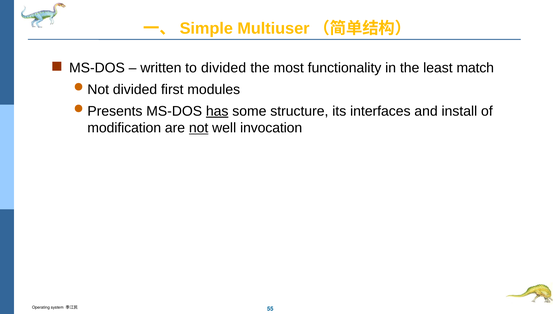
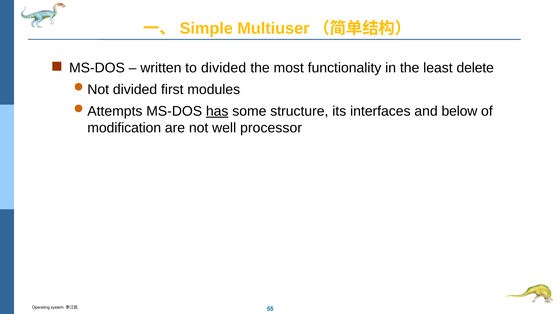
match: match -> delete
Presents: Presents -> Attempts
install: install -> below
not at (199, 128) underline: present -> none
invocation: invocation -> processor
